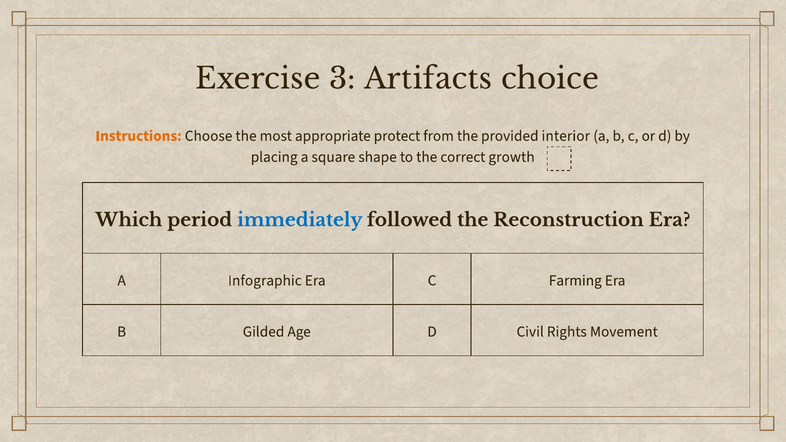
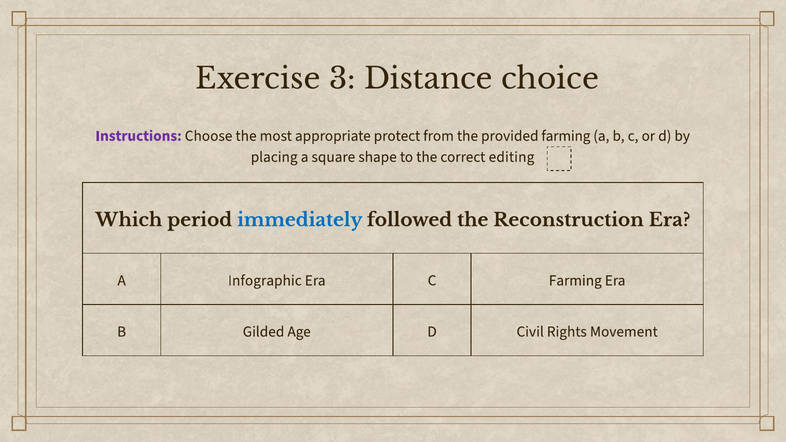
Artifacts: Artifacts -> Distance
Instructions colour: orange -> purple
provided interior: interior -> farming
growth: growth -> editing
